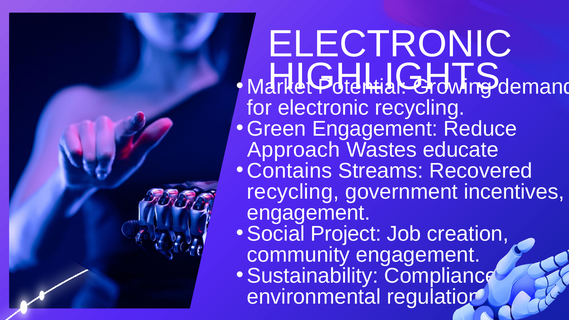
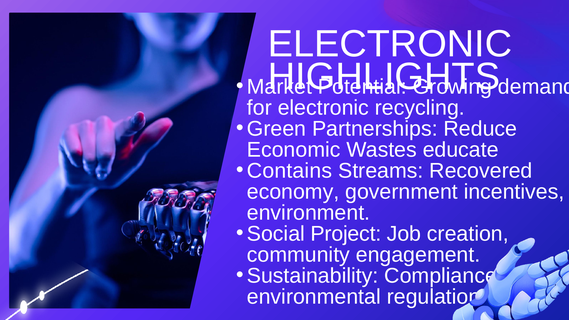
Green Engagement: Engagement -> Partnerships
Approach: Approach -> Economic
recycling at (293, 192): recycling -> economy
engagement at (309, 213): engagement -> environment
